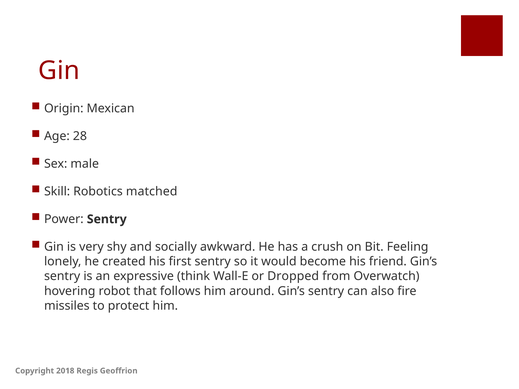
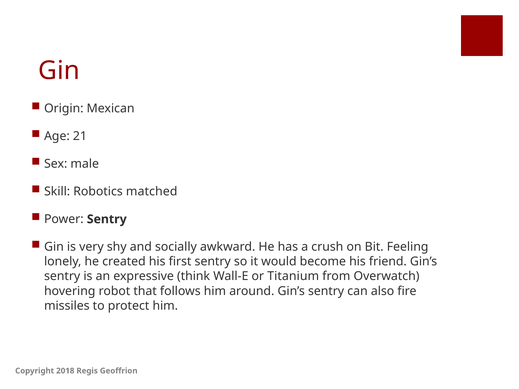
28: 28 -> 21
Dropped: Dropped -> Titanium
